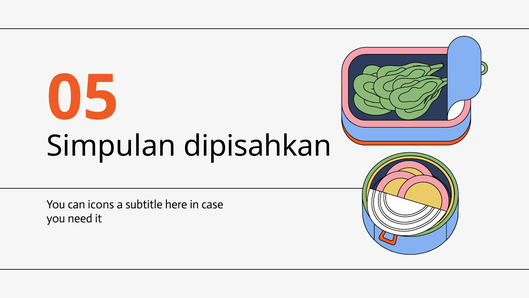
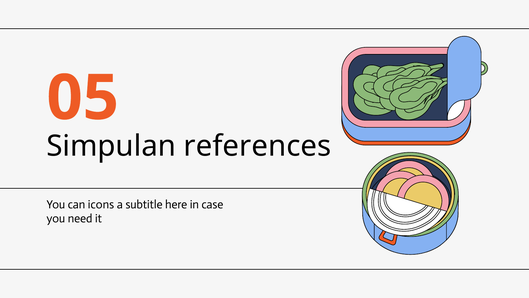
dipisahkan: dipisahkan -> references
